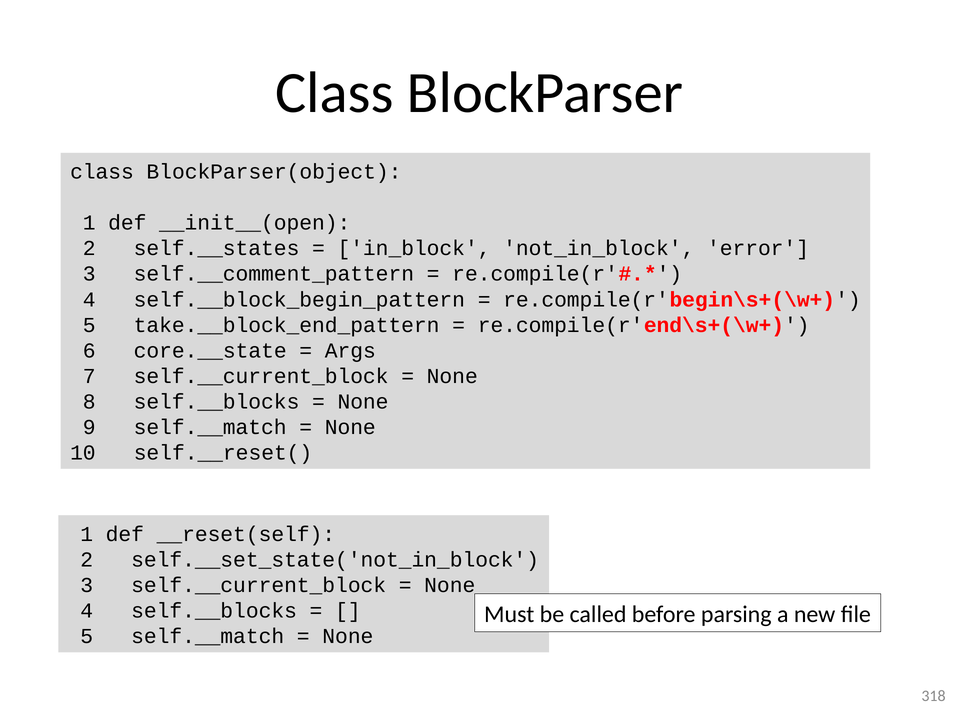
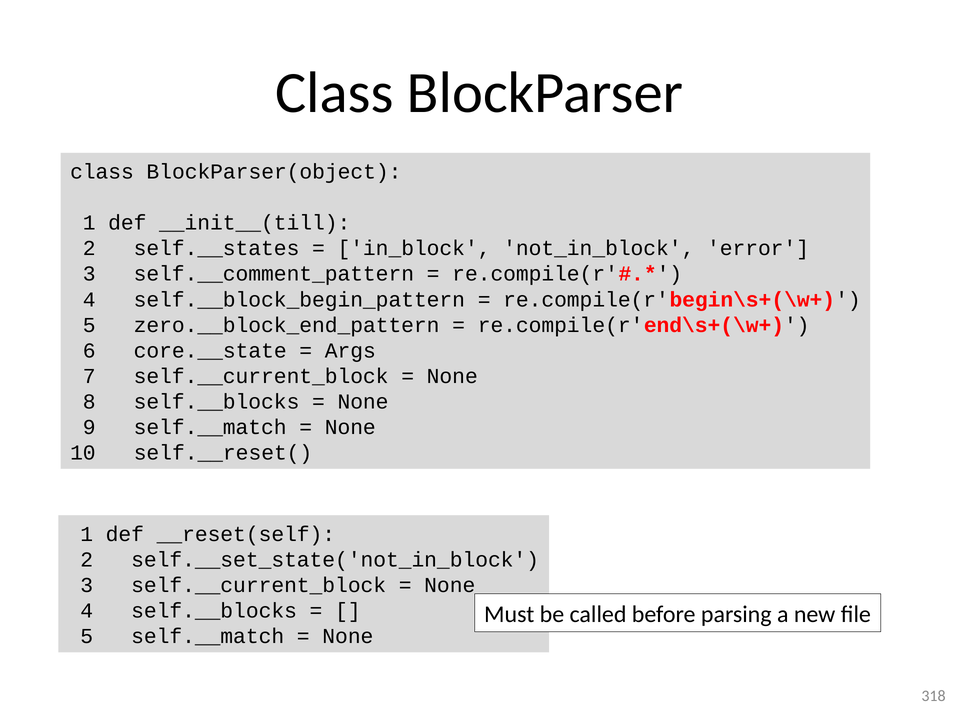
__init__(open: __init__(open -> __init__(till
take.__block_end_pattern: take.__block_end_pattern -> zero.__block_end_pattern
